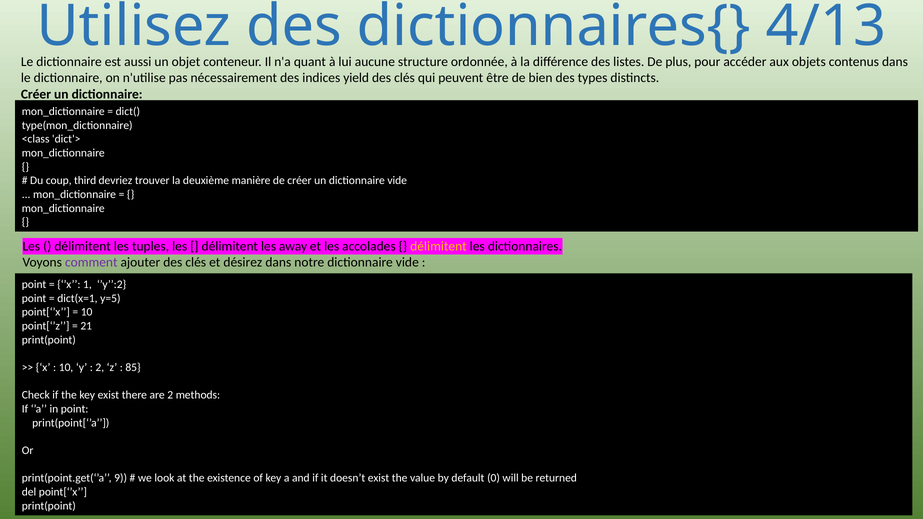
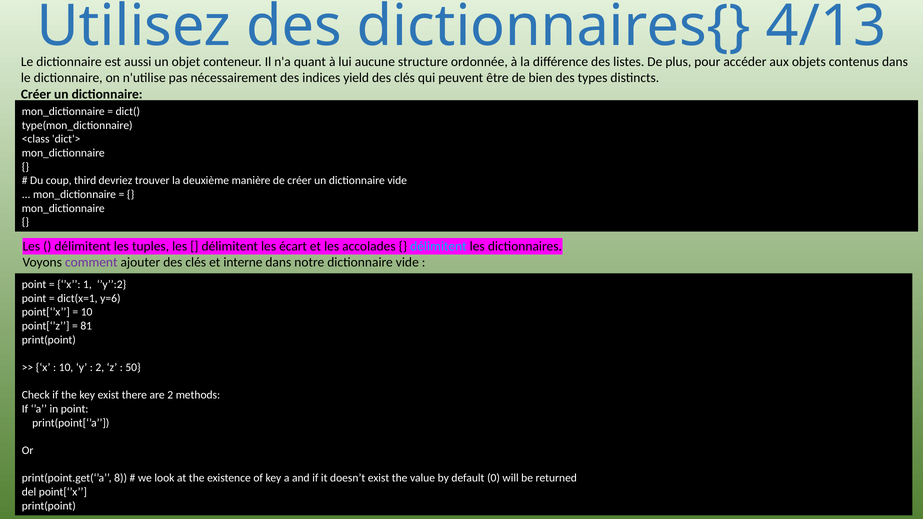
away: away -> écart
délimitent at (438, 246) colour: yellow -> light blue
désirez: désirez -> interne
y=5: y=5 -> y=6
21: 21 -> 81
85: 85 -> 50
9: 9 -> 8
